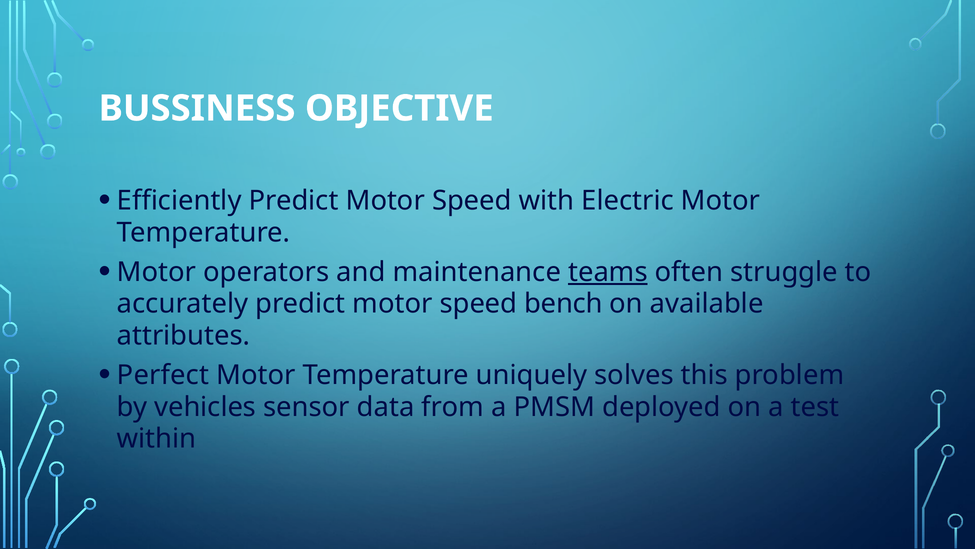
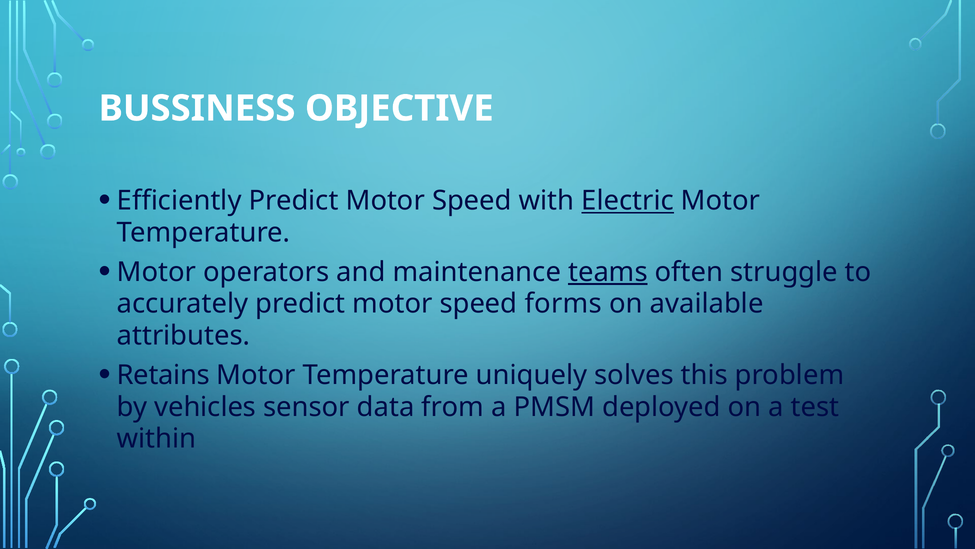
Electric underline: none -> present
bench: bench -> forms
Perfect: Perfect -> Retains
